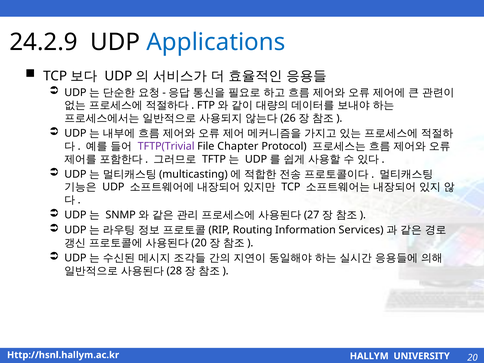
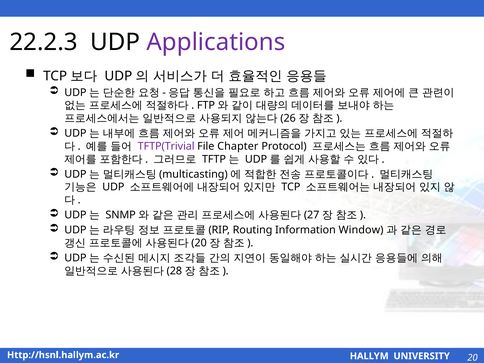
24.2.9: 24.2.9 -> 22.2.3
Applications colour: blue -> purple
Services: Services -> Window
